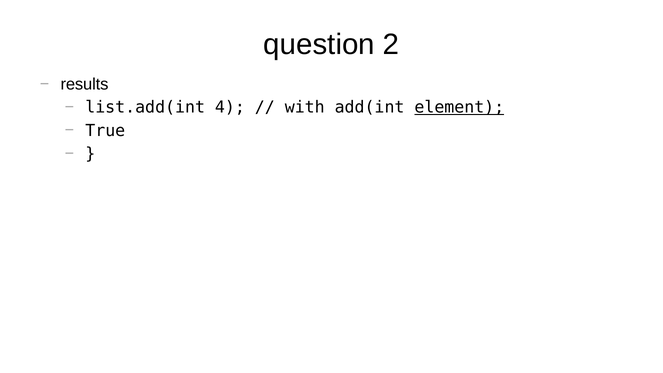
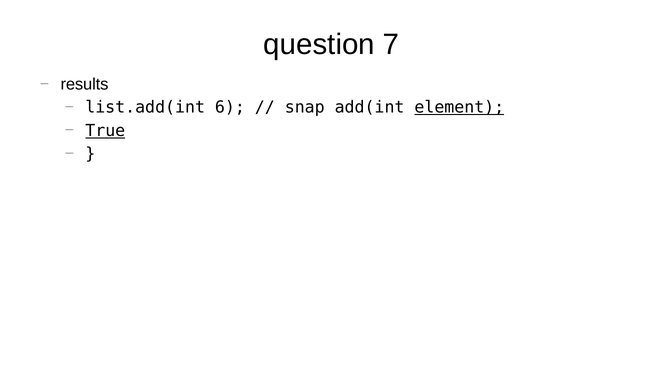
2: 2 -> 7
4: 4 -> 6
with: with -> snap
True underline: none -> present
